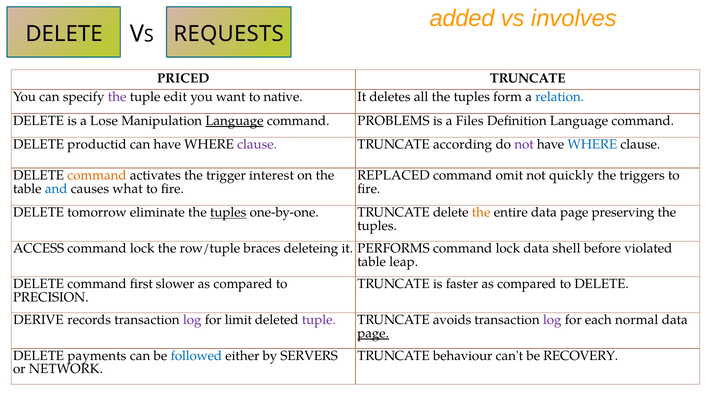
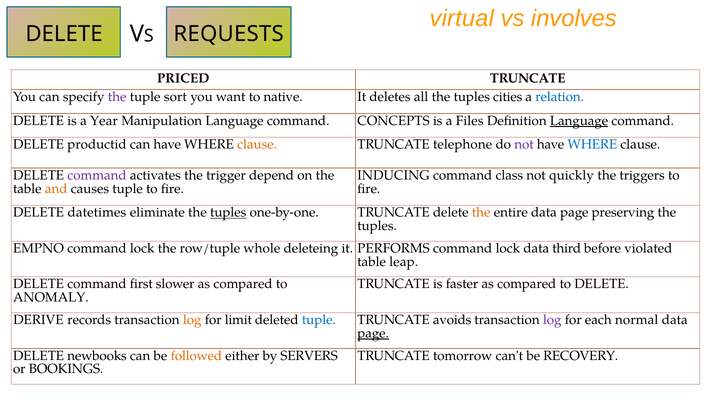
added: added -> virtual
edit: edit -> sort
form: form -> cities
Lose: Lose -> Year
Language at (234, 121) underline: present -> none
PROBLEMS: PROBLEMS -> CONCEPTS
Language at (579, 121) underline: none -> present
clause at (257, 145) colour: purple -> orange
according: according -> telephone
command at (97, 175) colour: orange -> purple
interest: interest -> depend
REPLACED: REPLACED -> INDUCING
omit: omit -> class
and colour: blue -> orange
causes what: what -> tuple
tomorrow: tomorrow -> datetimes
ACCESS: ACCESS -> EMPNO
braces: braces -> whole
shell: shell -> third
PRECISION: PRECISION -> ANOMALY
log at (192, 320) colour: purple -> orange
tuple at (319, 320) colour: purple -> blue
payments: payments -> newbooks
followed colour: blue -> orange
behaviour: behaviour -> tomorrow
NETWORK: NETWORK -> BOOKINGS
